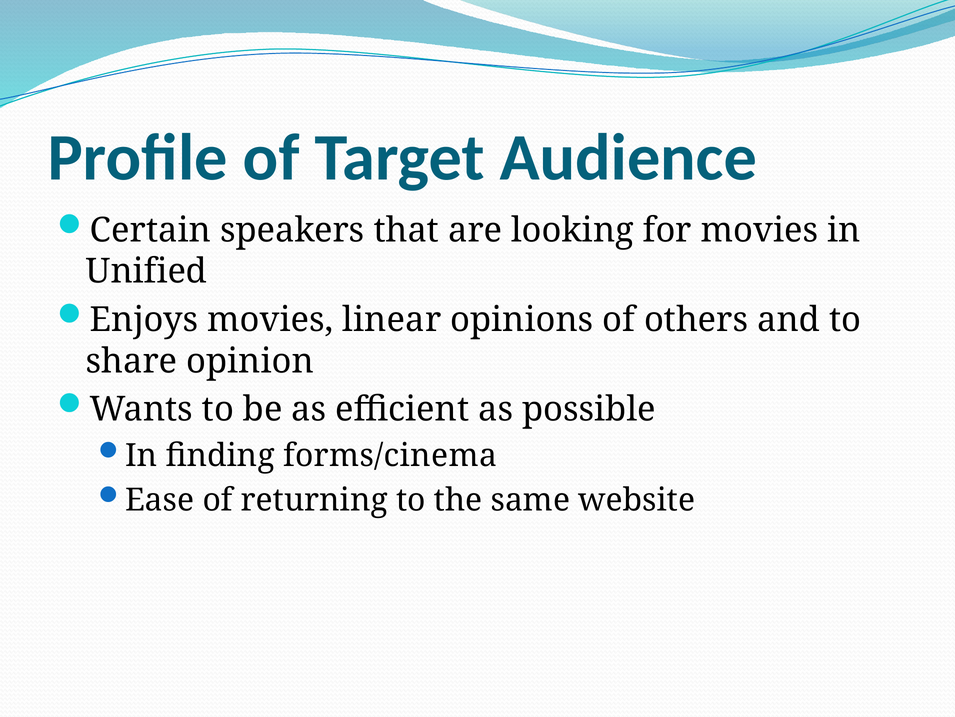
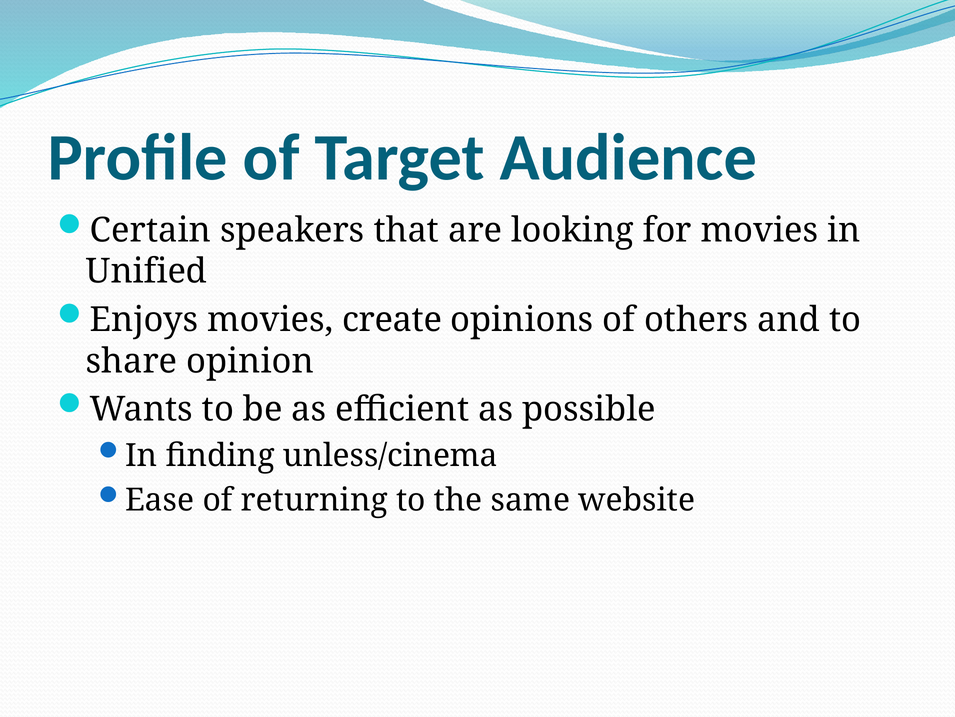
linear: linear -> create
forms/cinema: forms/cinema -> unless/cinema
